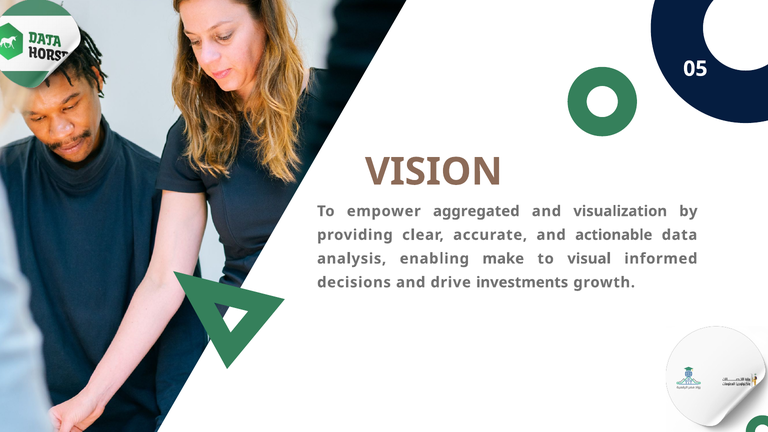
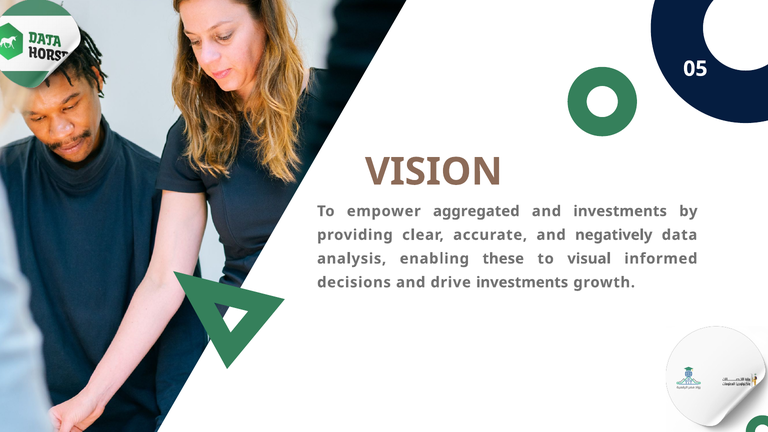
and visualization: visualization -> investments
actionable: actionable -> negatively
make: make -> these
